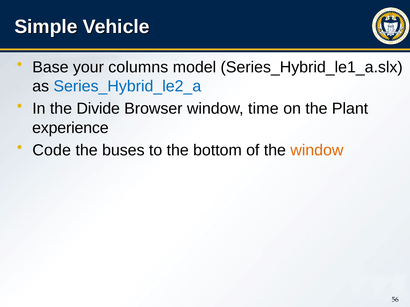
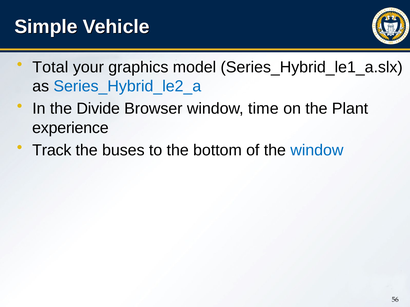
Base: Base -> Total
columns: columns -> graphics
Code: Code -> Track
window at (317, 150) colour: orange -> blue
